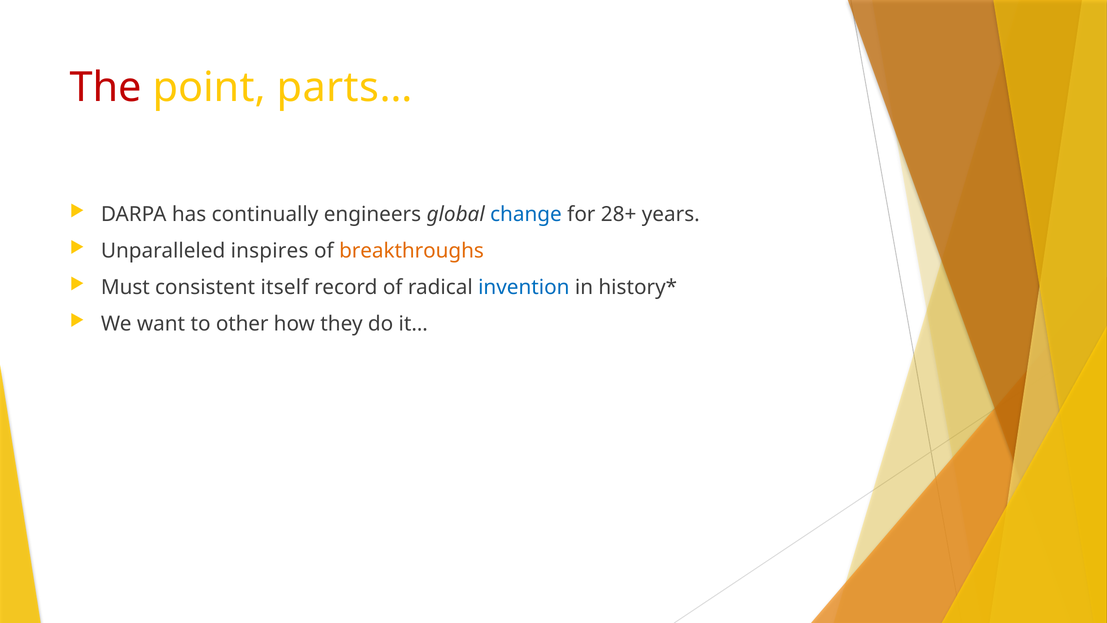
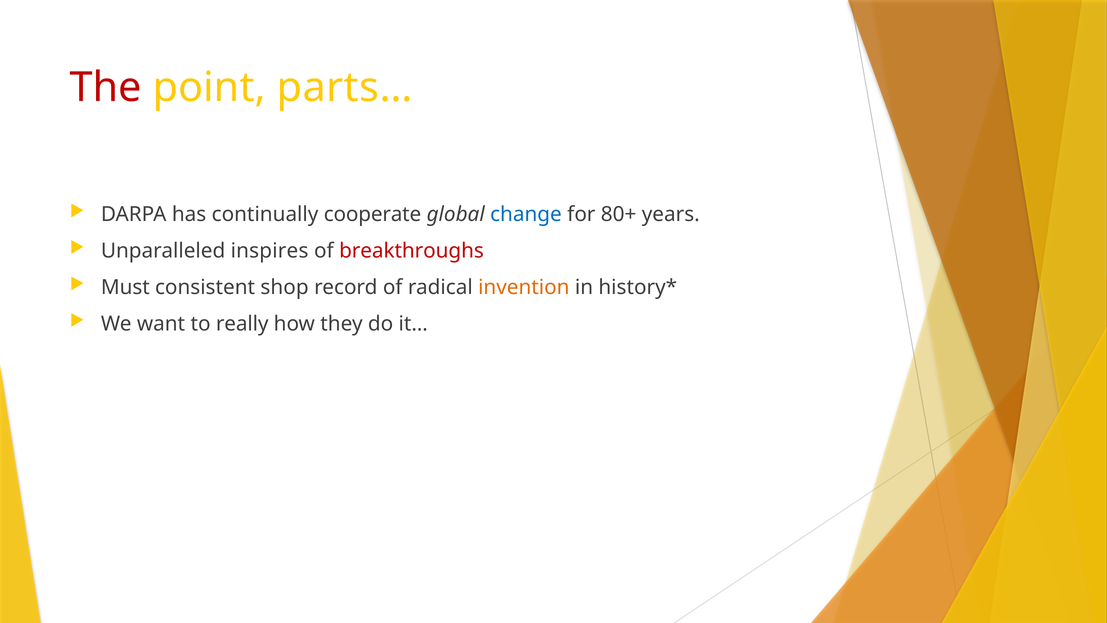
engineers: engineers -> cooperate
28+: 28+ -> 80+
breakthroughs colour: orange -> red
itself: itself -> shop
invention colour: blue -> orange
other: other -> really
